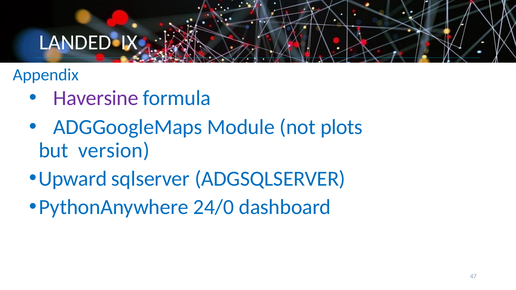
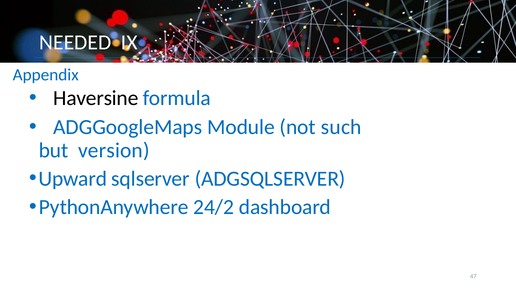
LANDED: LANDED -> NEEDED
Haversine colour: purple -> black
plots: plots -> such
24/0: 24/0 -> 24/2
